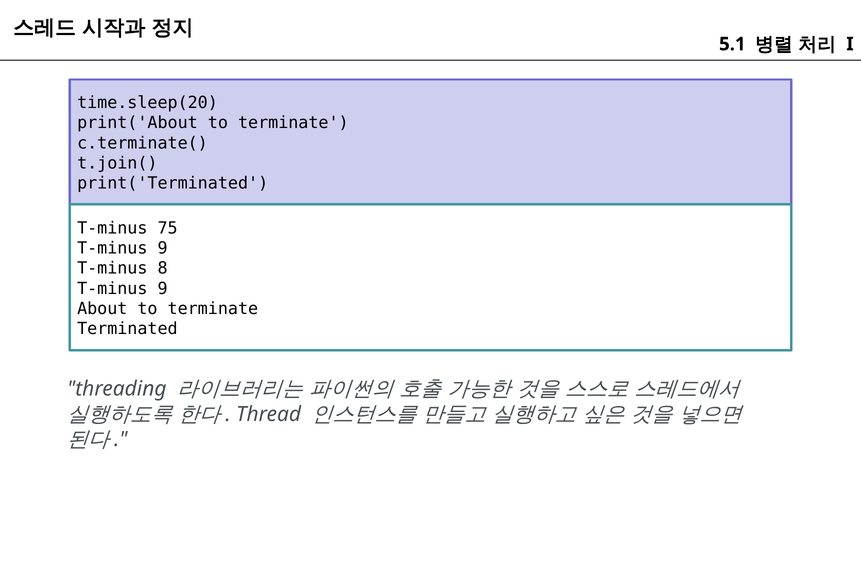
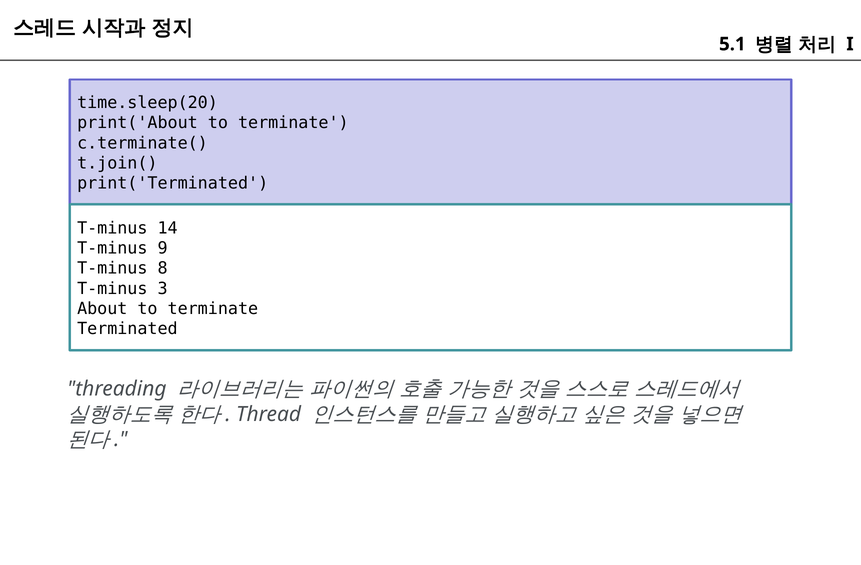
75: 75 -> 14
9 at (163, 289): 9 -> 3
